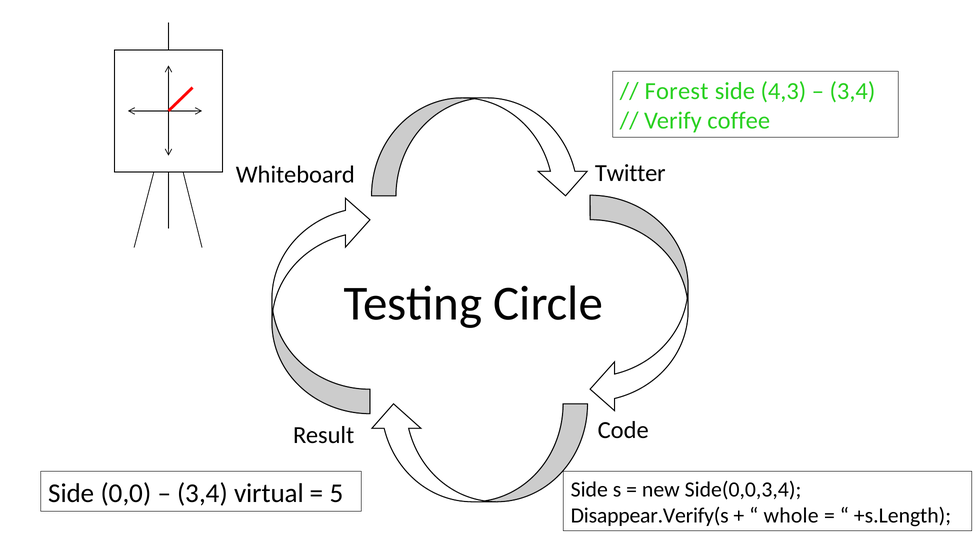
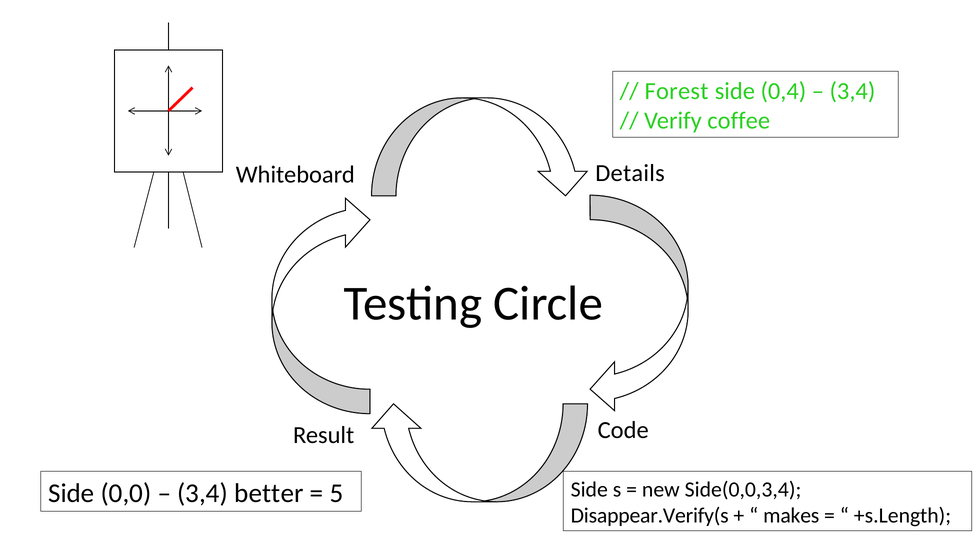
4,3: 4,3 -> 0,4
Twitter: Twitter -> Details
virtual: virtual -> better
whole: whole -> makes
